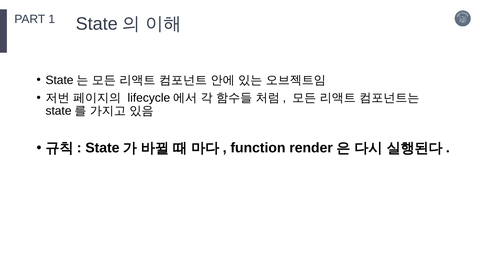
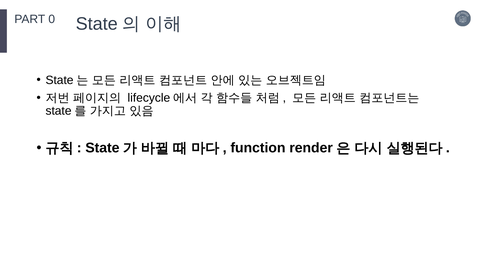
1: 1 -> 0
